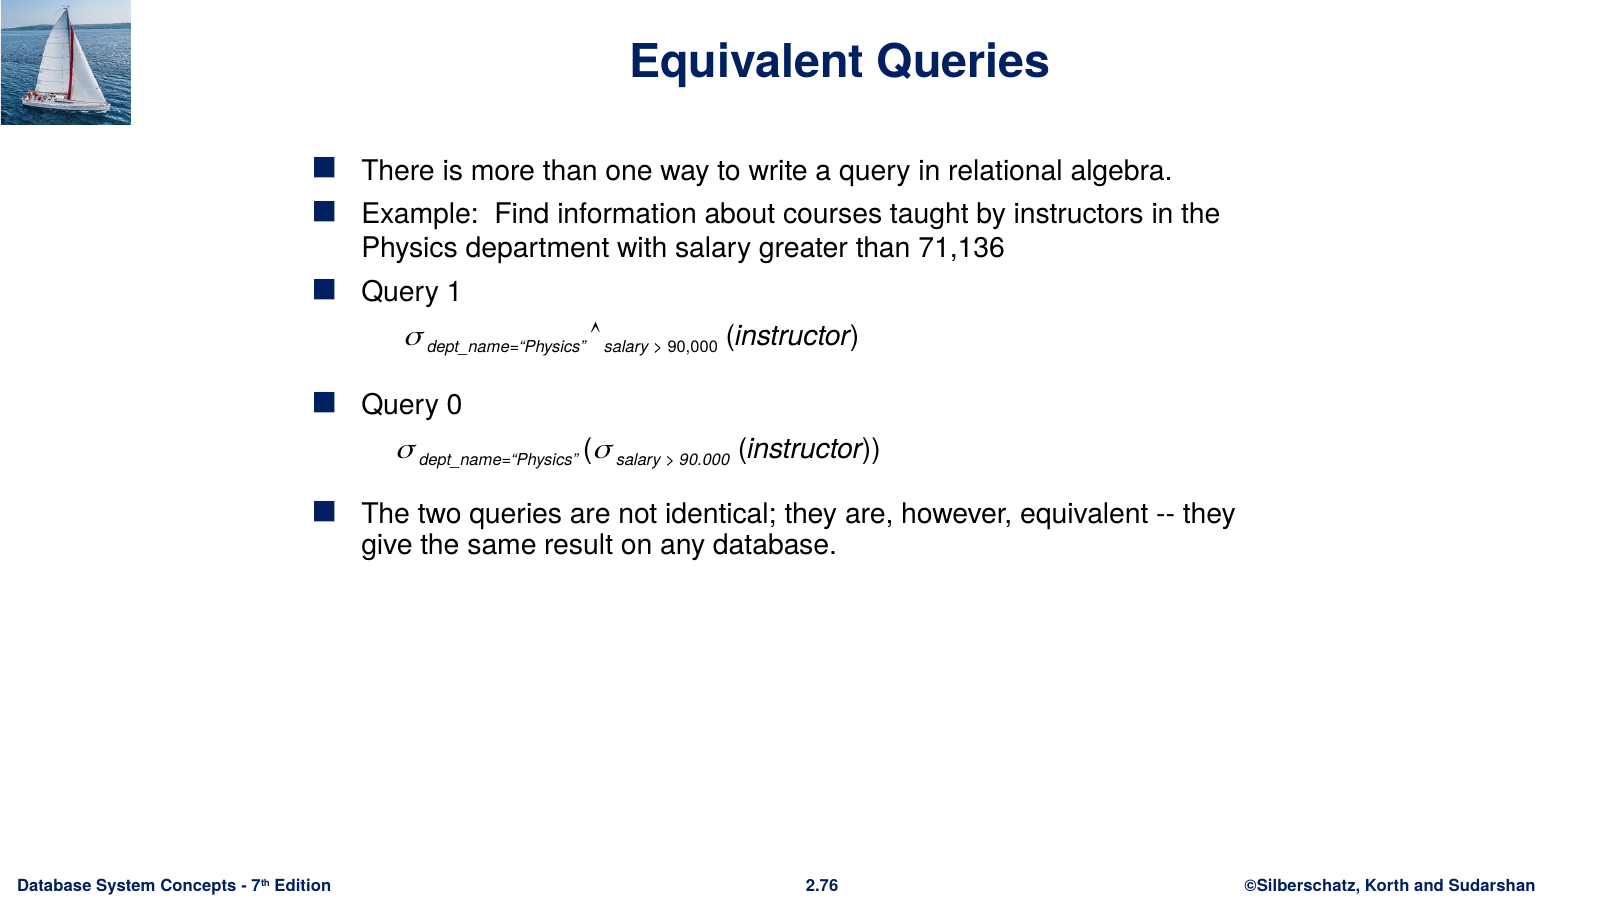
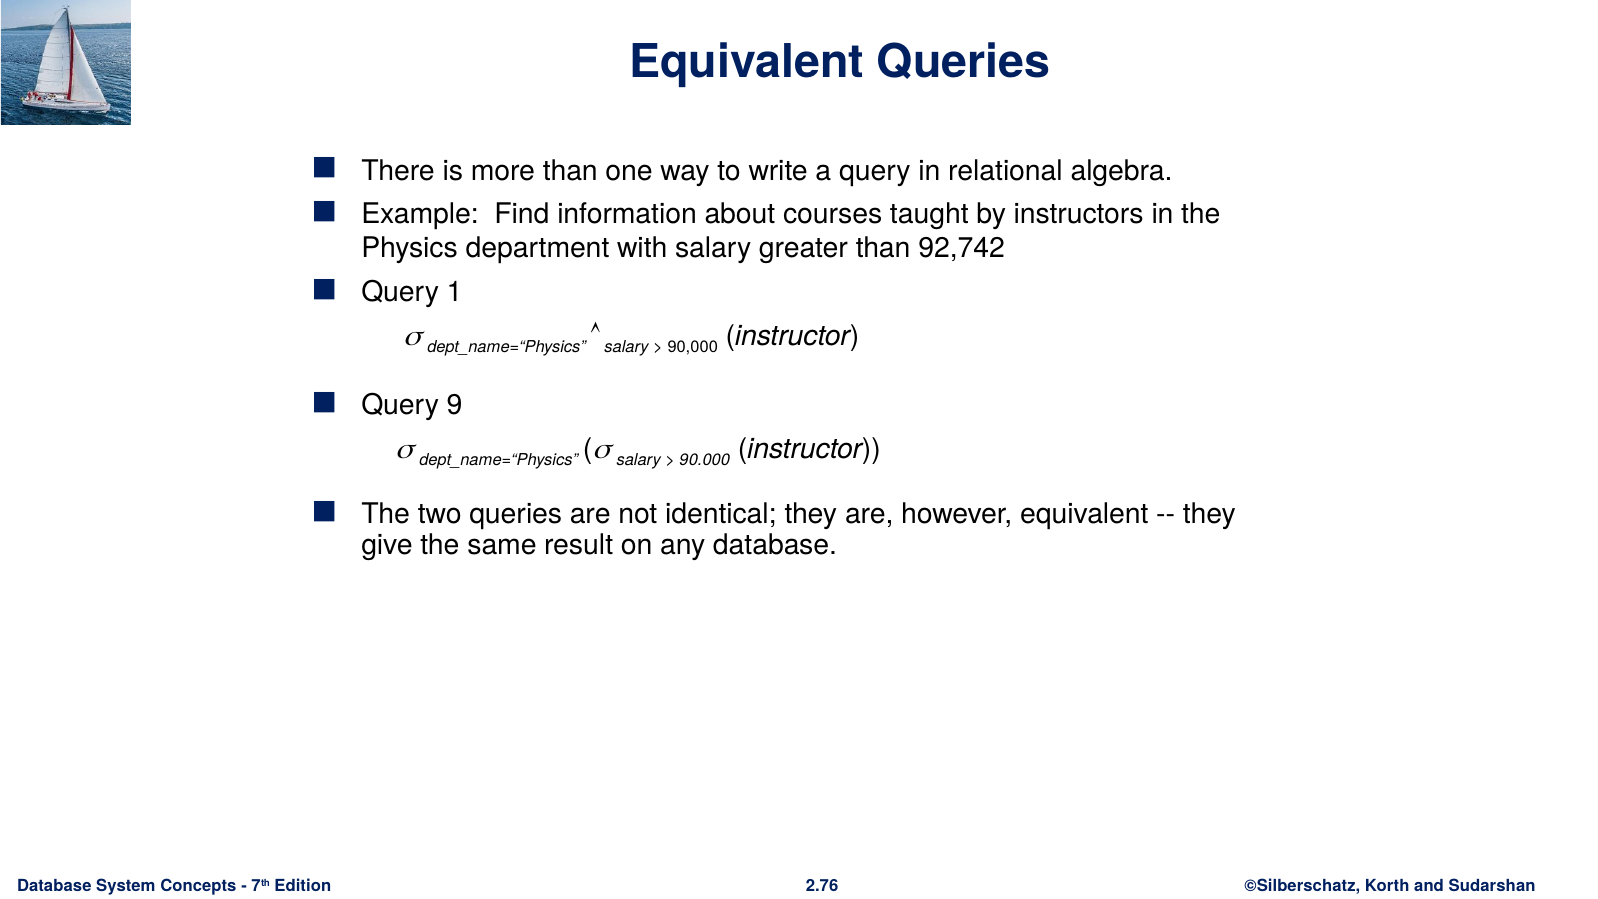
71,136: 71,136 -> 92,742
0: 0 -> 9
